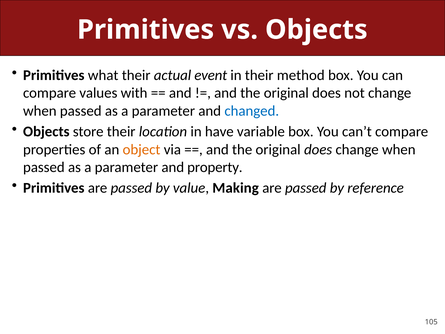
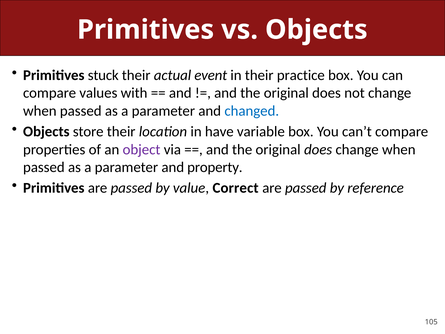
what: what -> stuck
method: method -> practice
object colour: orange -> purple
Making: Making -> Correct
